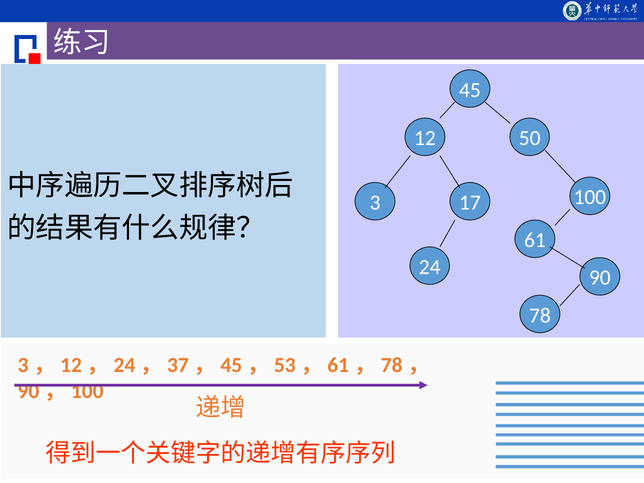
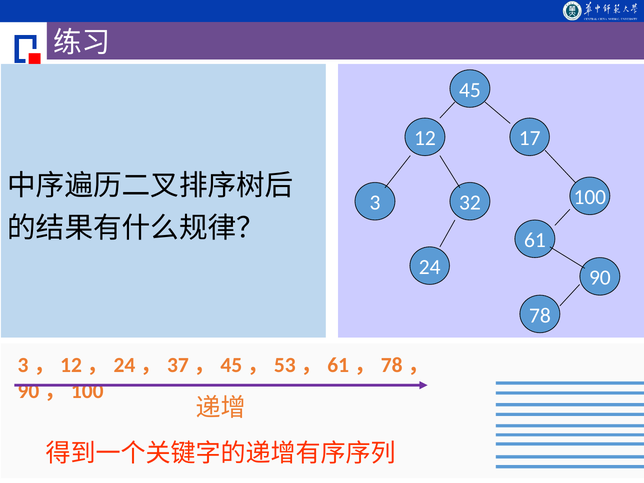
50: 50 -> 17
17: 17 -> 32
